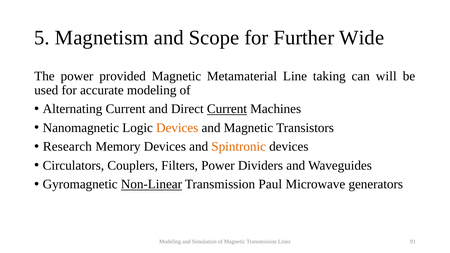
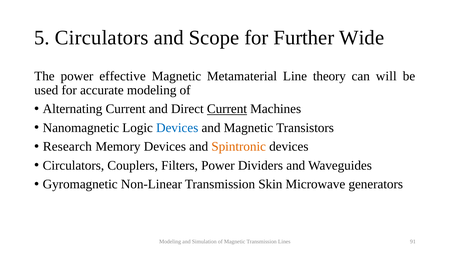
5 Magnetism: Magnetism -> Circulators
provided: provided -> effective
taking: taking -> theory
Devices at (177, 128) colour: orange -> blue
Non-Linear underline: present -> none
Paul: Paul -> Skin
